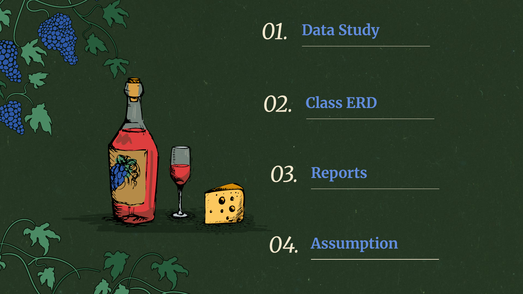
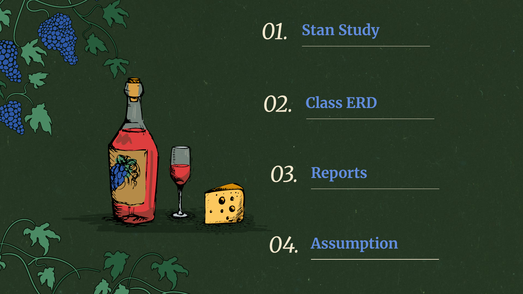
Data: Data -> Stan
